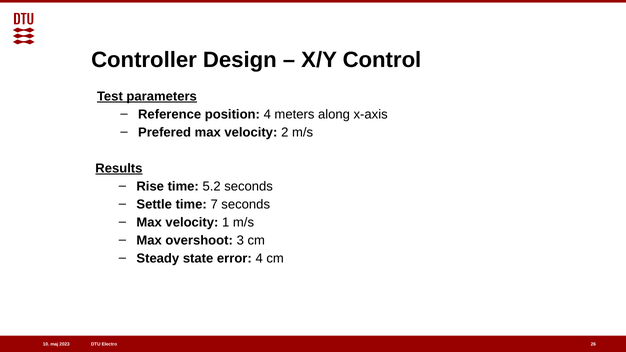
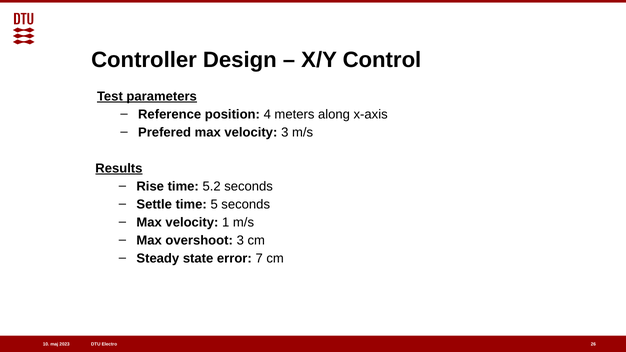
velocity 2: 2 -> 3
7: 7 -> 5
error 4: 4 -> 7
